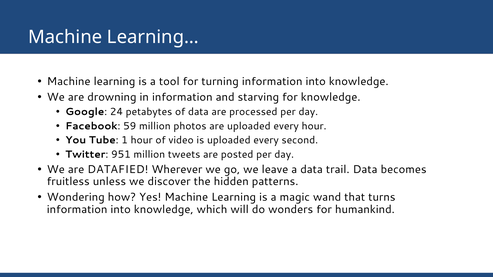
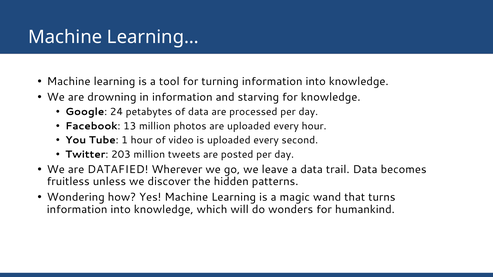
59: 59 -> 13
951: 951 -> 203
